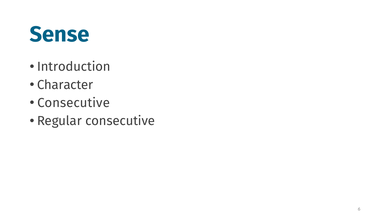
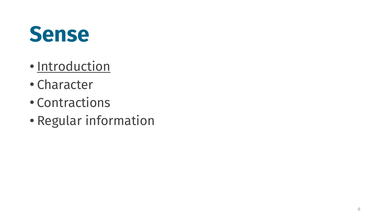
Introduction underline: none -> present
Consecutive at (74, 103): Consecutive -> Contractions
Regular consecutive: consecutive -> information
